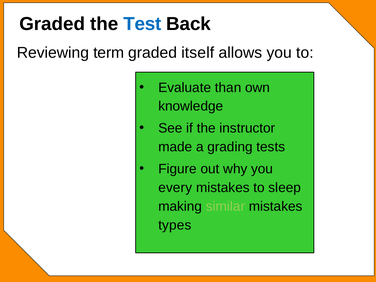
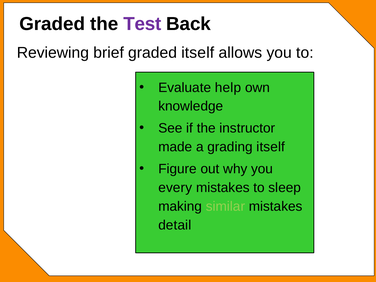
Test colour: blue -> purple
term: term -> brief
than: than -> help
grading tests: tests -> itself
types: types -> detail
